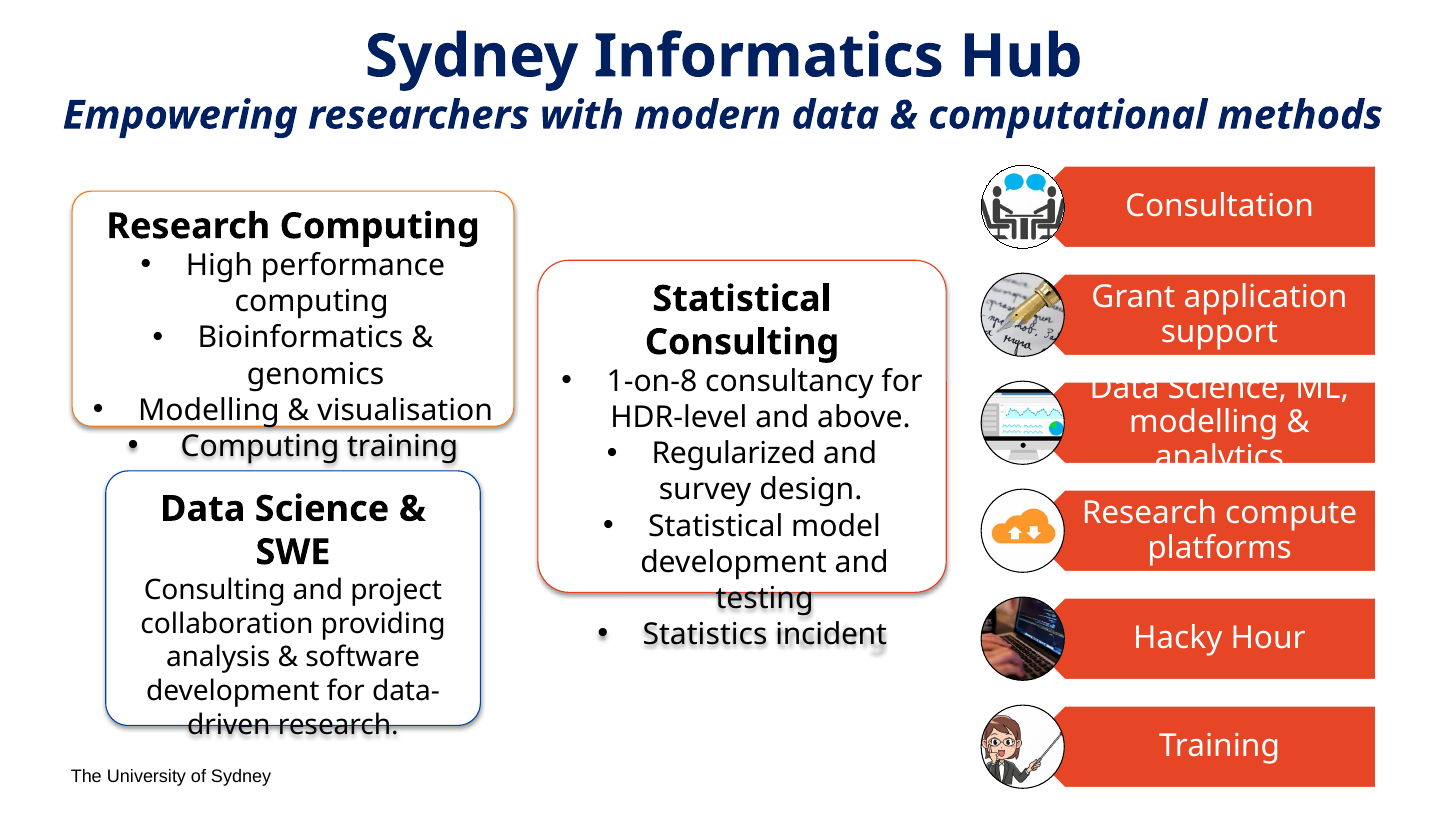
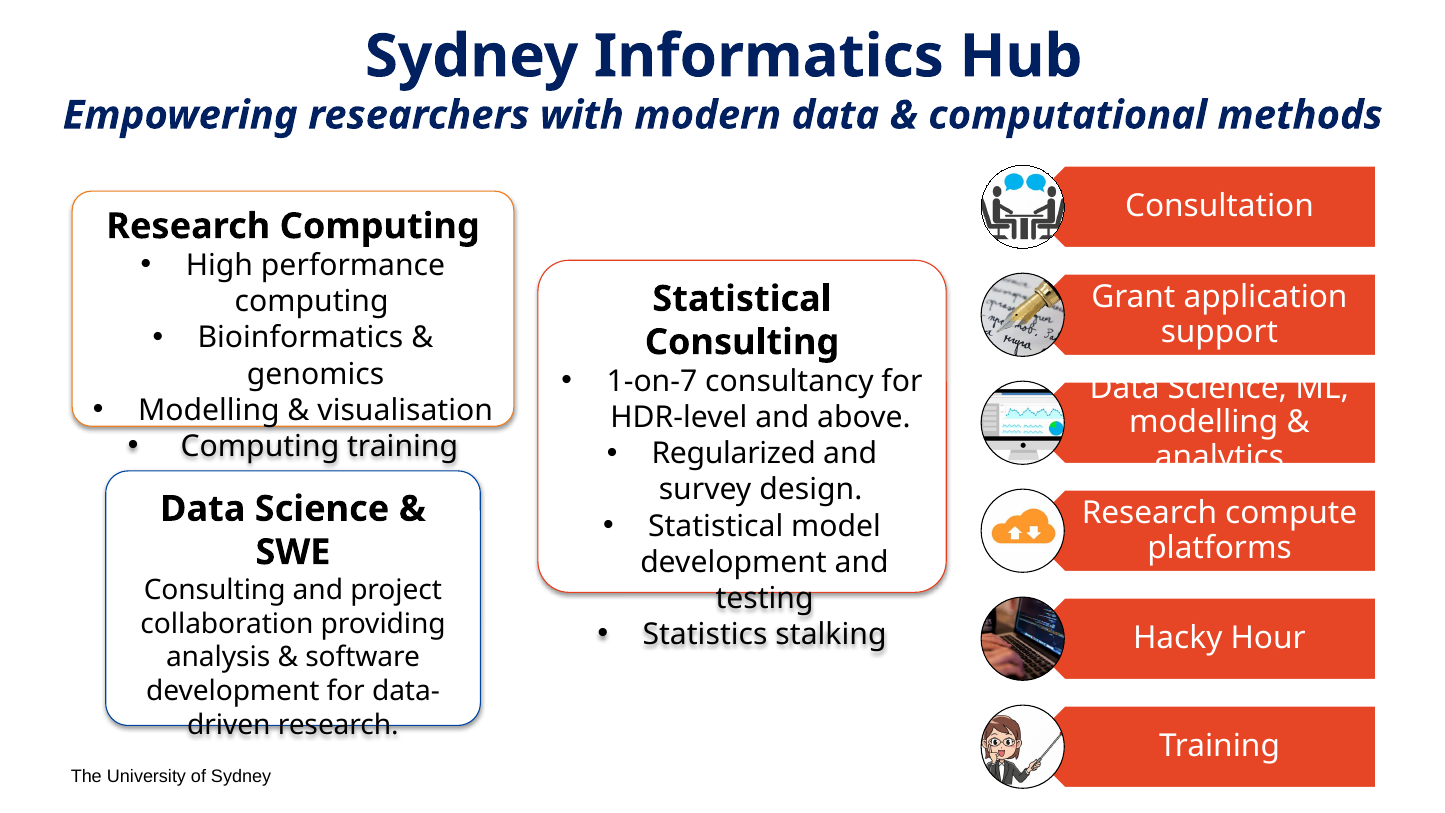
1-on-8: 1-on-8 -> 1-on-7
incident: incident -> stalking
